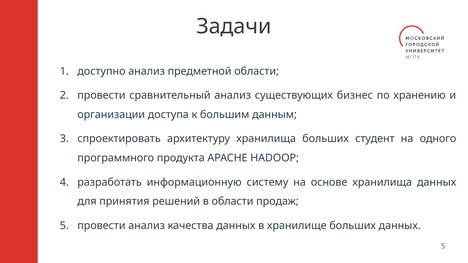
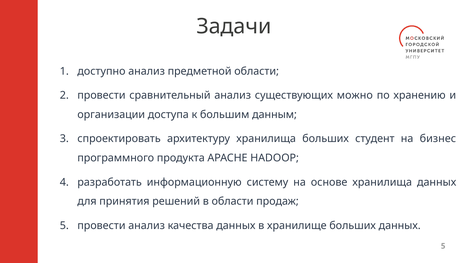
бизнес: бизнес -> можно
одного: одного -> бизнес
